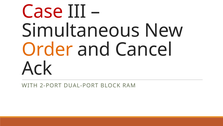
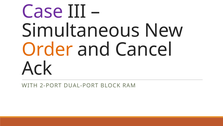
Case colour: red -> purple
